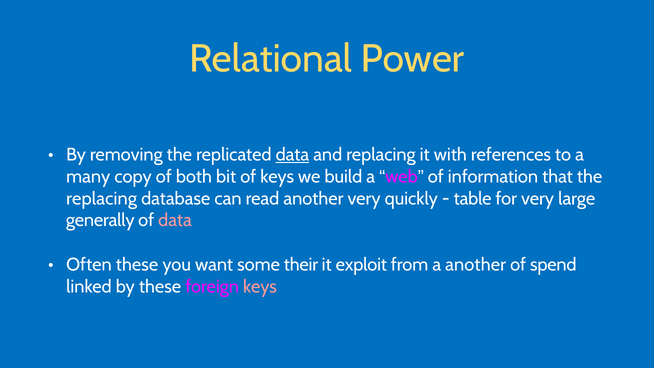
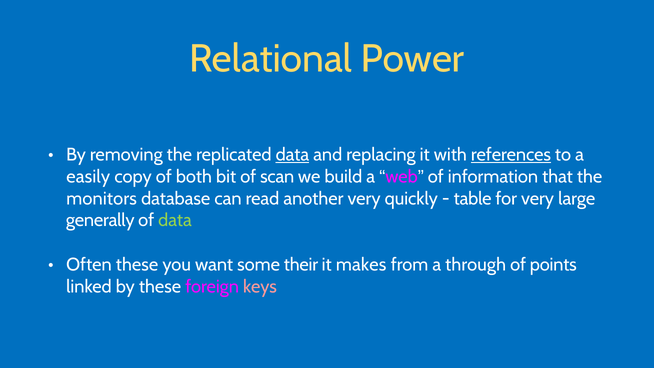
references underline: none -> present
many: many -> easily
of keys: keys -> scan
replacing at (102, 198): replacing -> monitors
data at (175, 220) colour: pink -> light green
exploit: exploit -> makes
a another: another -> through
spend: spend -> points
